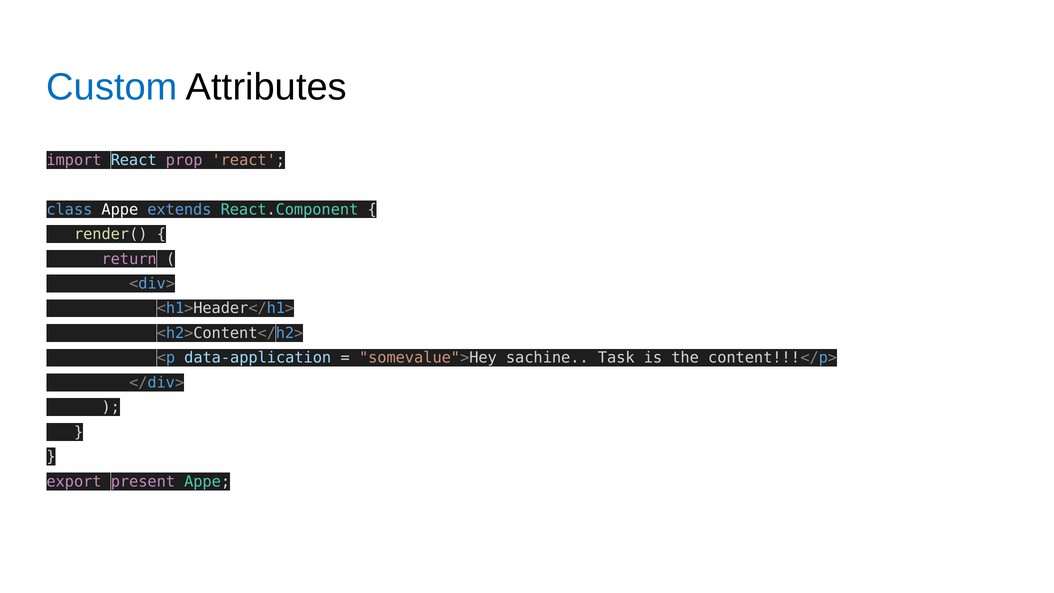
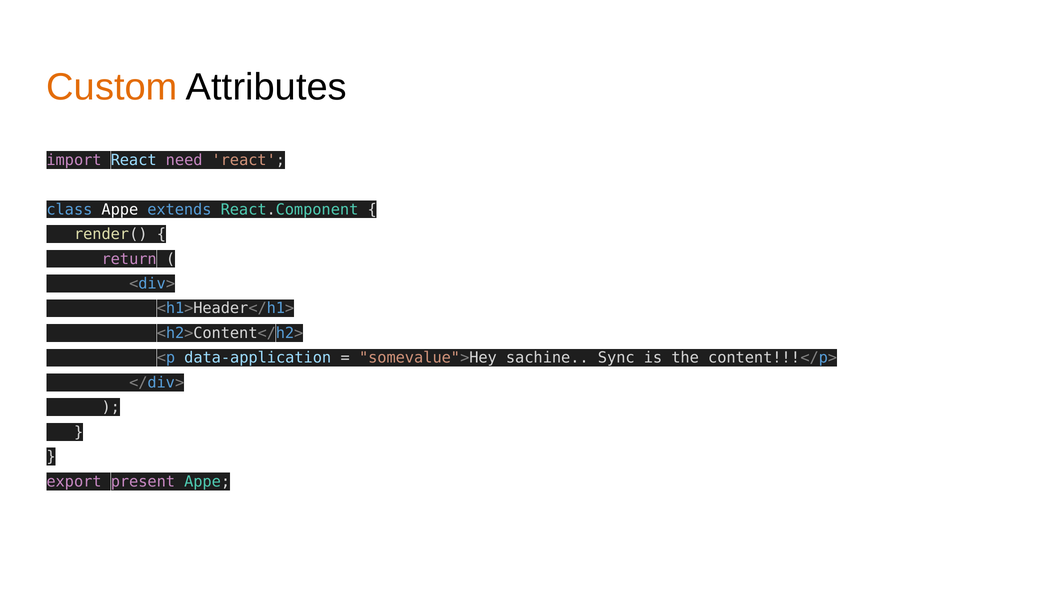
Custom colour: blue -> orange
prop: prop -> need
Task: Task -> Sync
